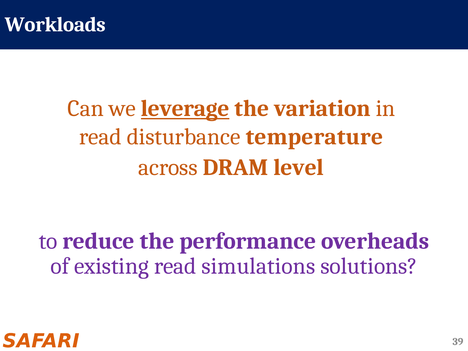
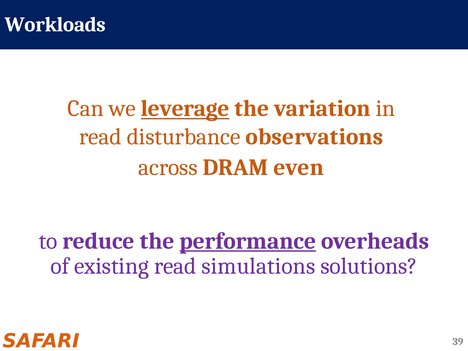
temperature: temperature -> observations
level: level -> even
performance underline: none -> present
